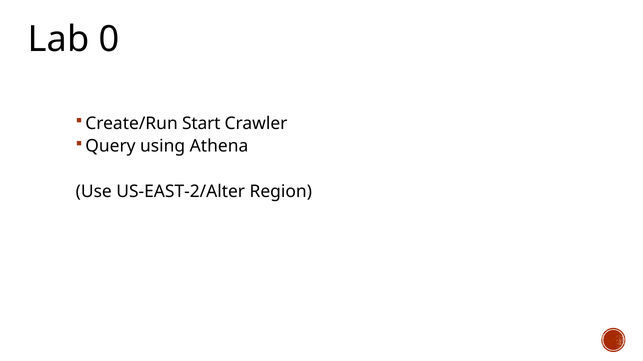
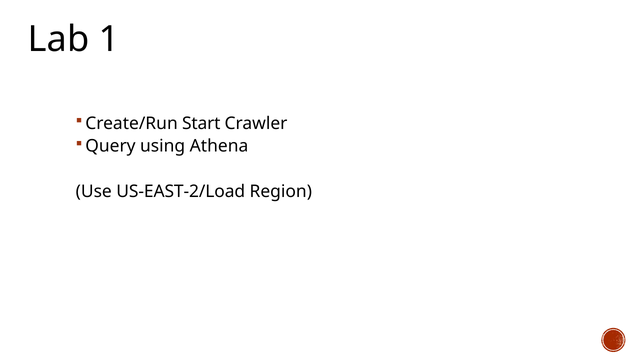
0: 0 -> 1
US-EAST-2/Alter: US-EAST-2/Alter -> US-EAST-2/Load
